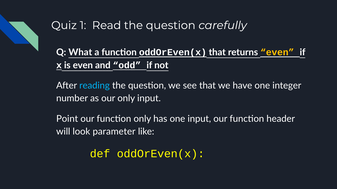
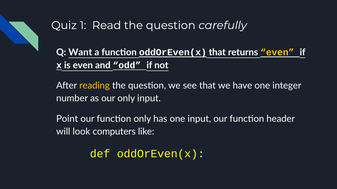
What: What -> Want
reading colour: light blue -> yellow
parameter: parameter -> computers
